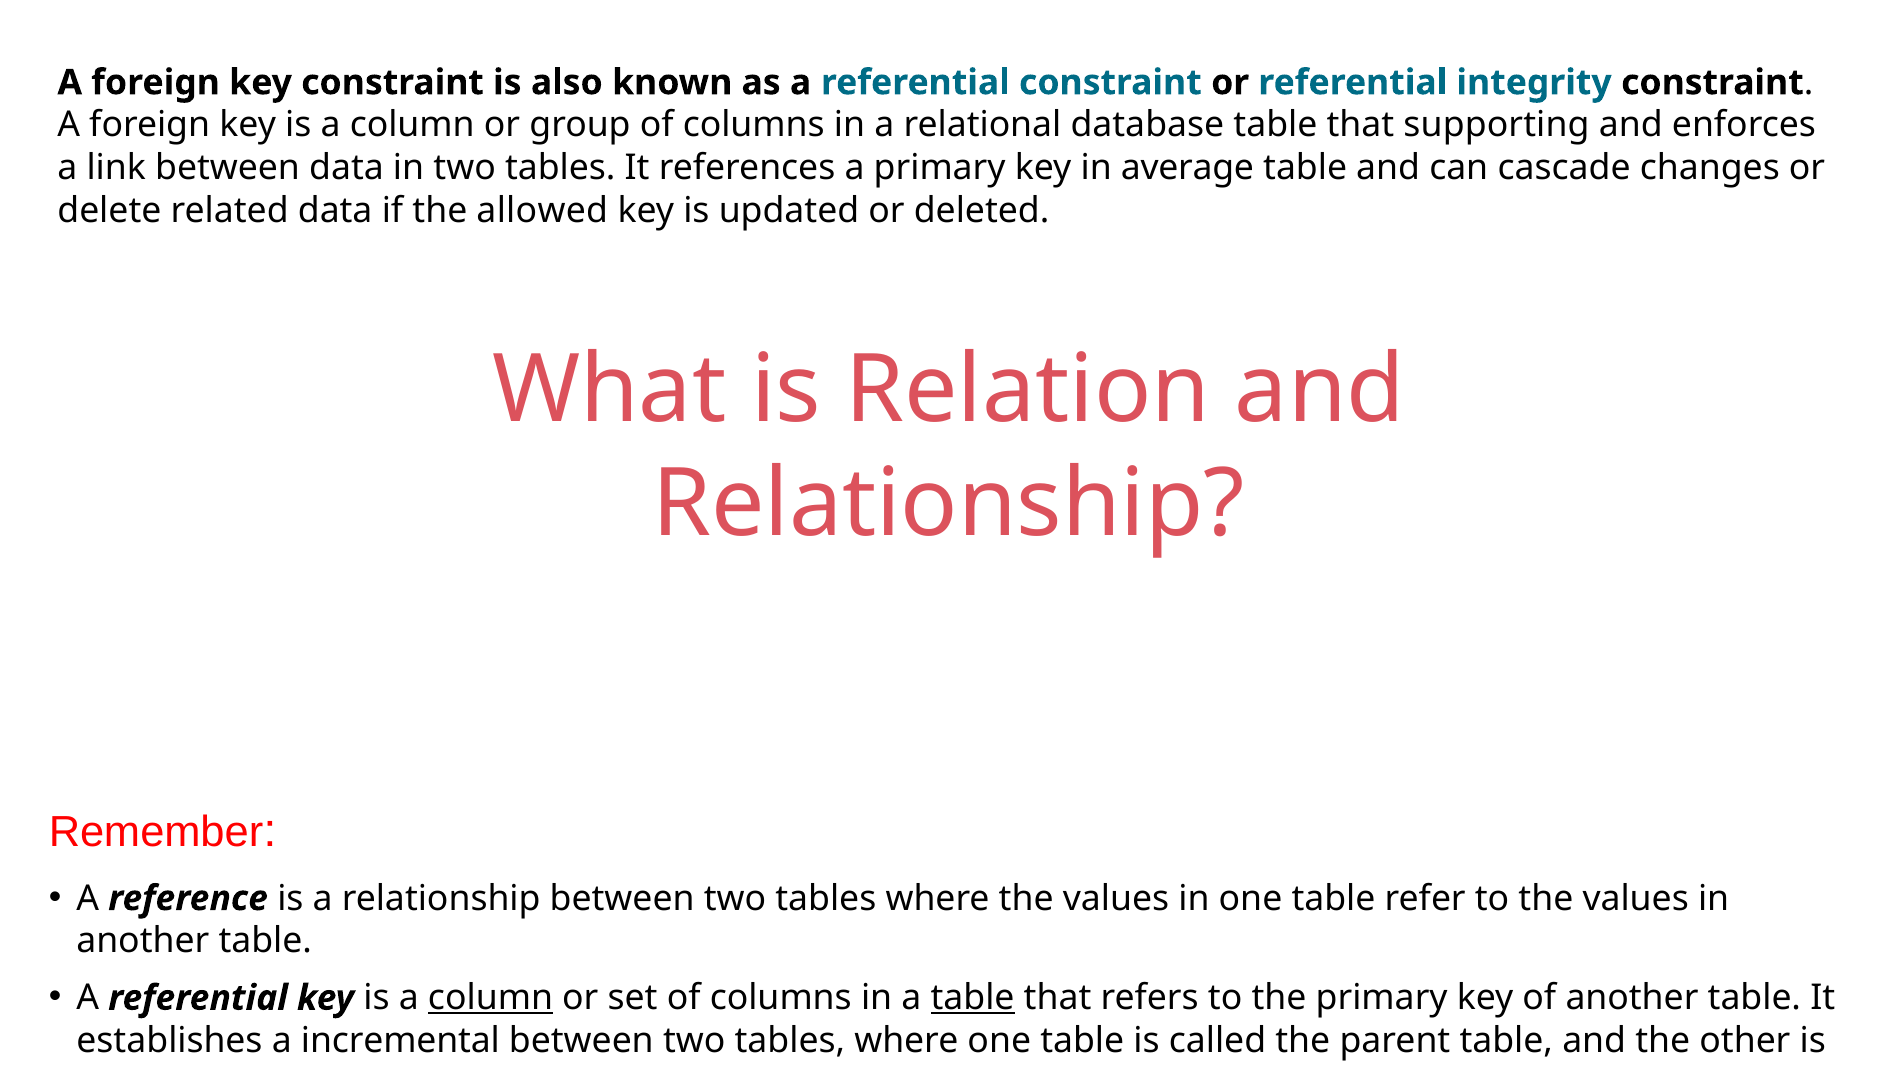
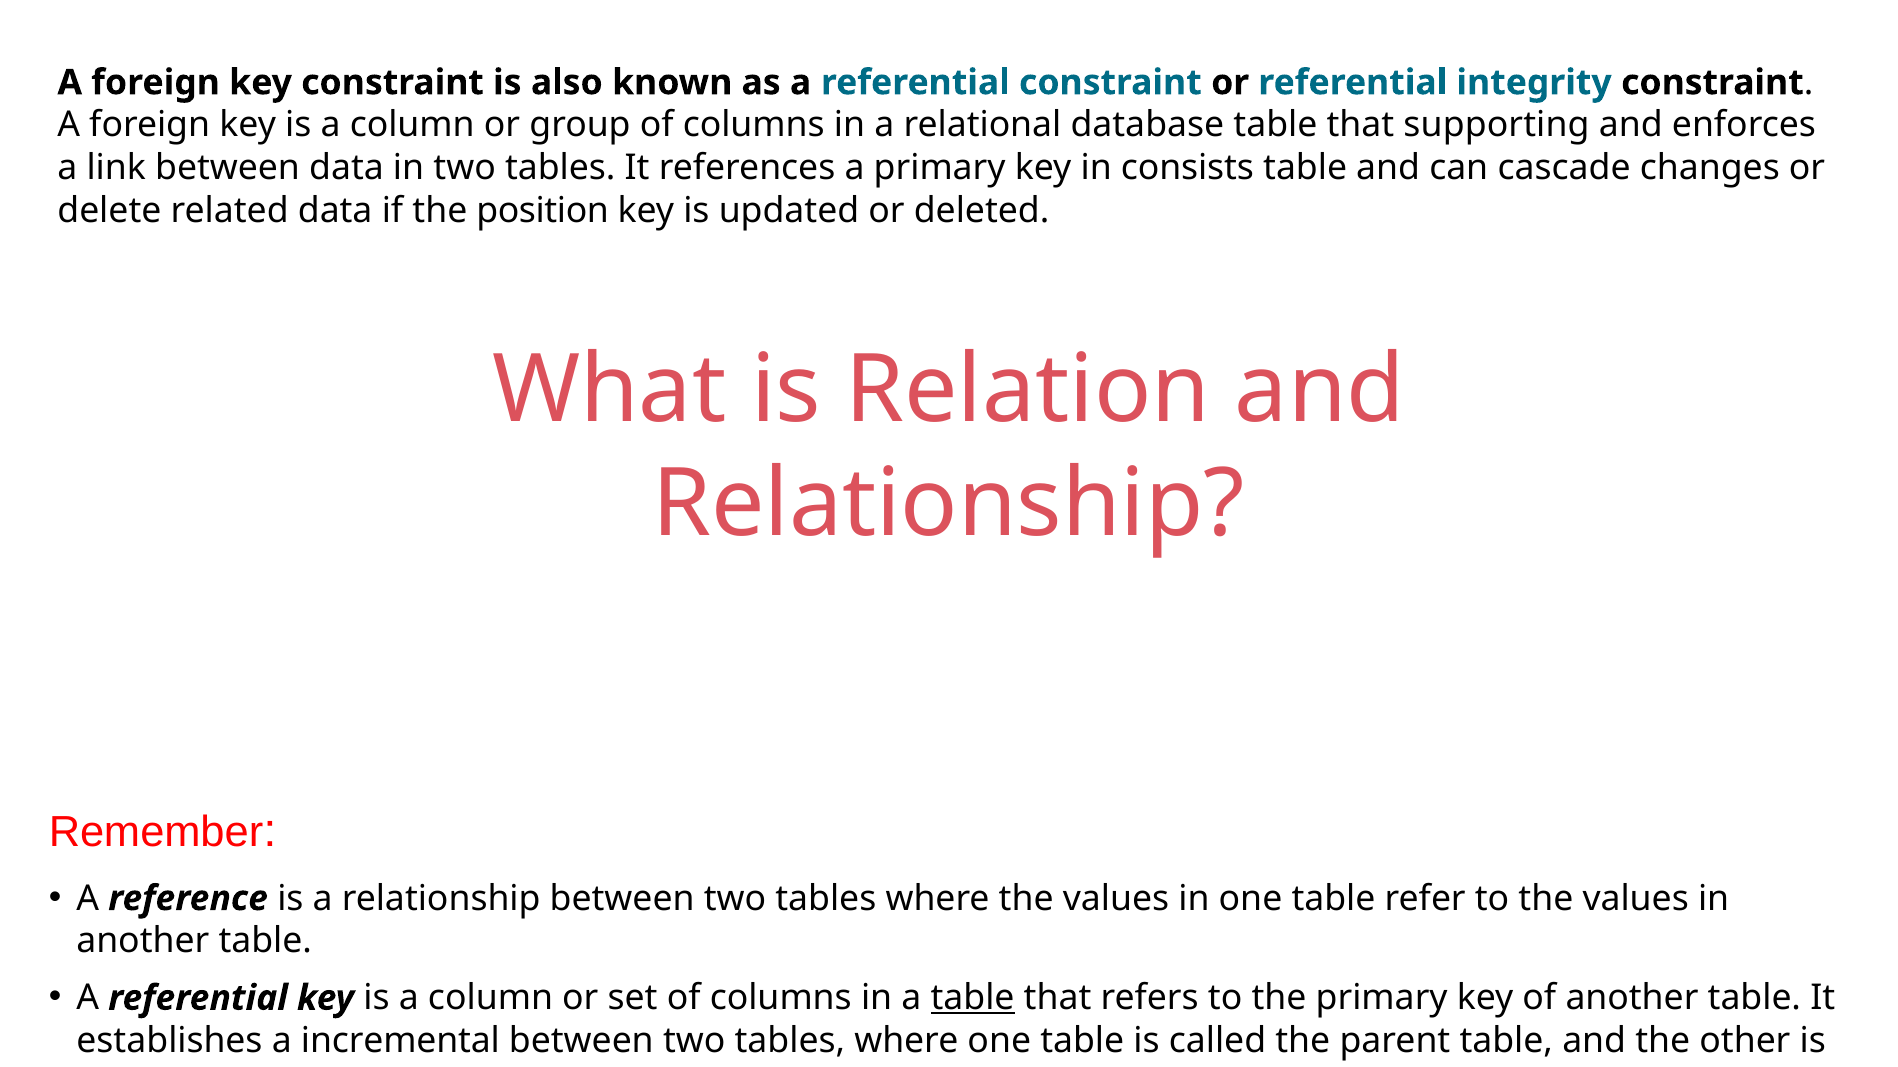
average: average -> consists
allowed: allowed -> position
column at (491, 999) underline: present -> none
